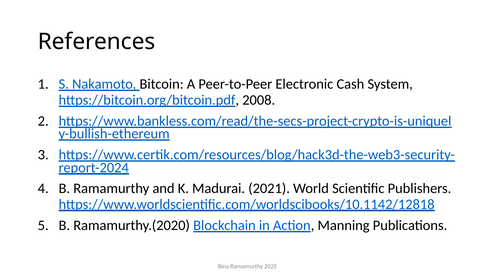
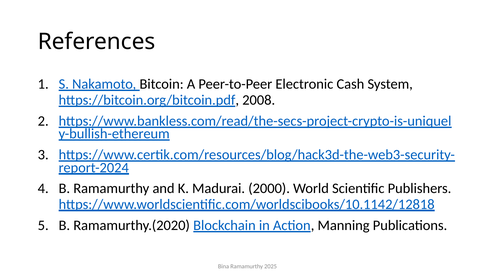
2021: 2021 -> 2000
